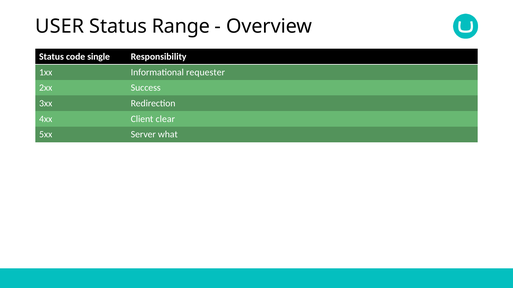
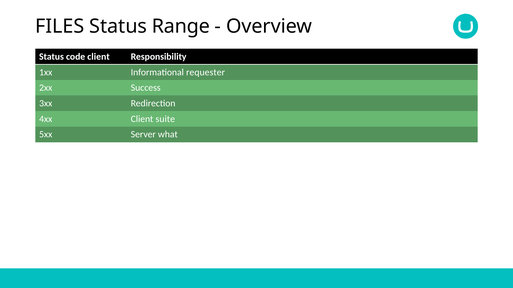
USER: USER -> FILES
code single: single -> client
clear: clear -> suite
